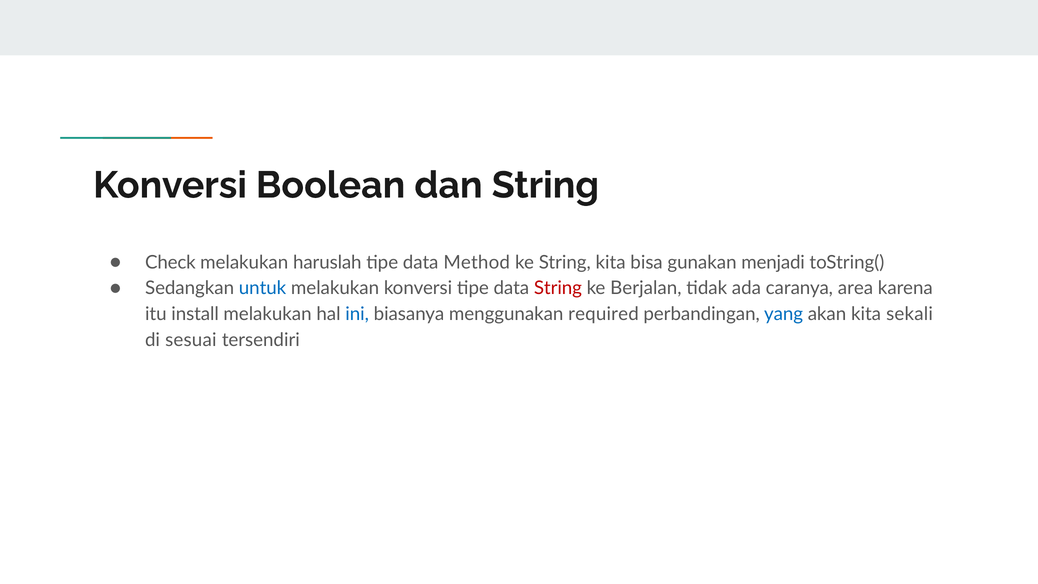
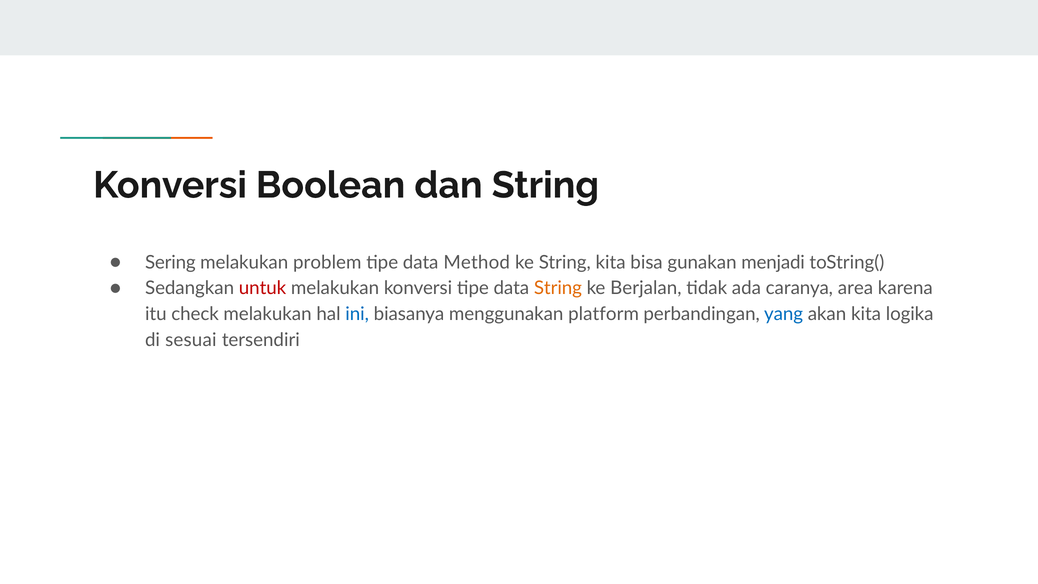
Check: Check -> Sering
haruslah: haruslah -> problem
untuk colour: blue -> red
String at (558, 288) colour: red -> orange
install: install -> check
required: required -> platform
sekali: sekali -> logika
